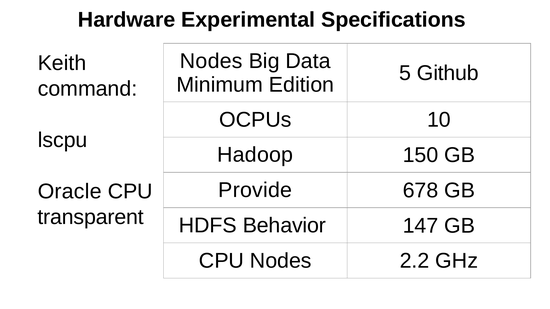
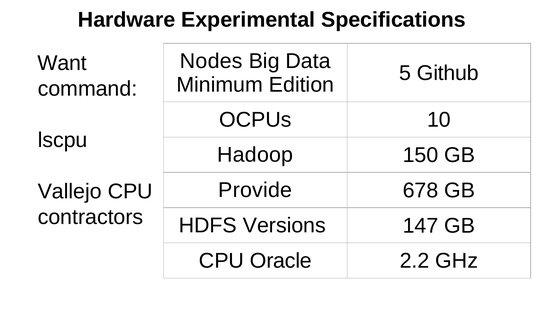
Keith: Keith -> Want
Oracle: Oracle -> Vallejo
transparent: transparent -> contractors
Behavior: Behavior -> Versions
CPU Nodes: Nodes -> Oracle
